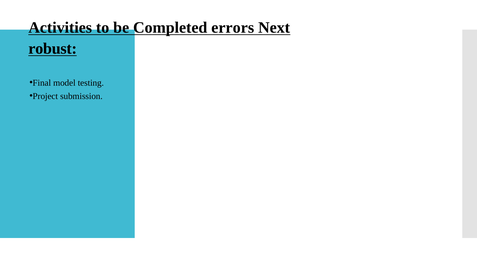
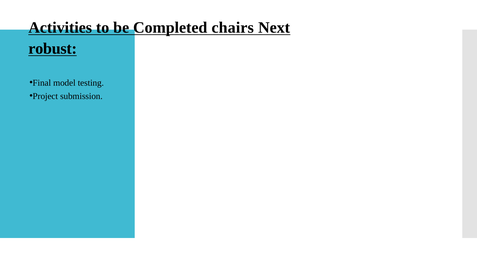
errors: errors -> chairs
